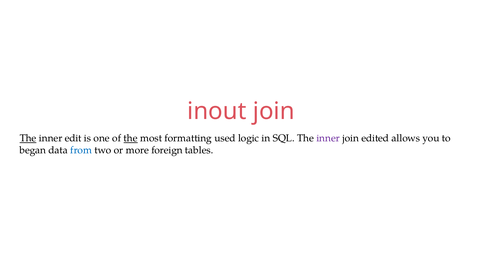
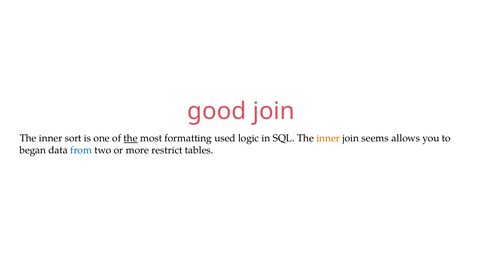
inout: inout -> good
The at (28, 138) underline: present -> none
edit: edit -> sort
inner at (328, 138) colour: purple -> orange
edited: edited -> seems
foreign: foreign -> restrict
